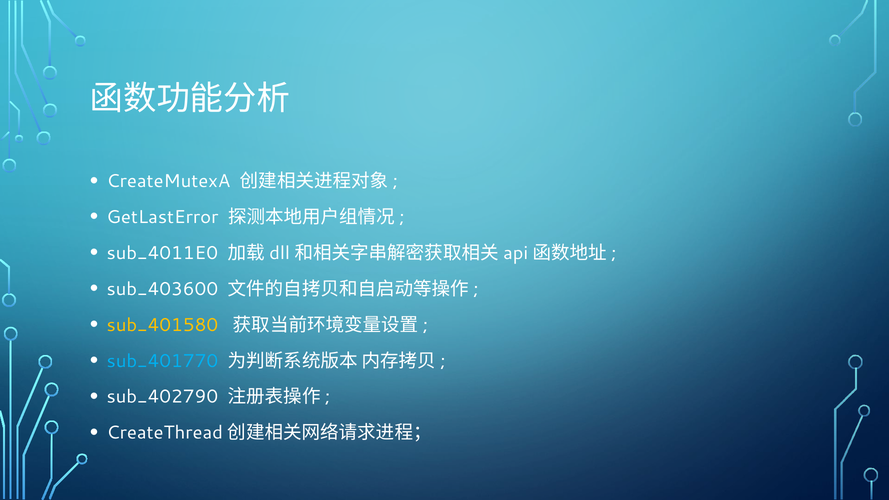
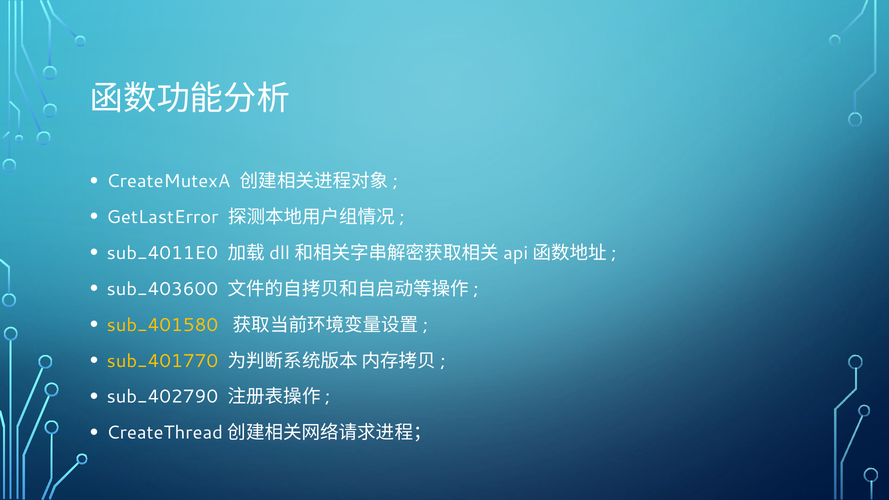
sub_401770 colour: light blue -> yellow
